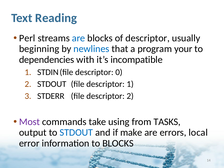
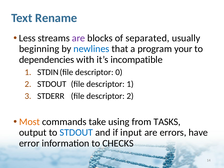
Reading: Reading -> Rename
Perl: Perl -> Less
are at (79, 38) colour: blue -> purple
of descriptor: descriptor -> separated
Most colour: purple -> orange
make: make -> input
local: local -> have
to BLOCKS: BLOCKS -> CHECKS
